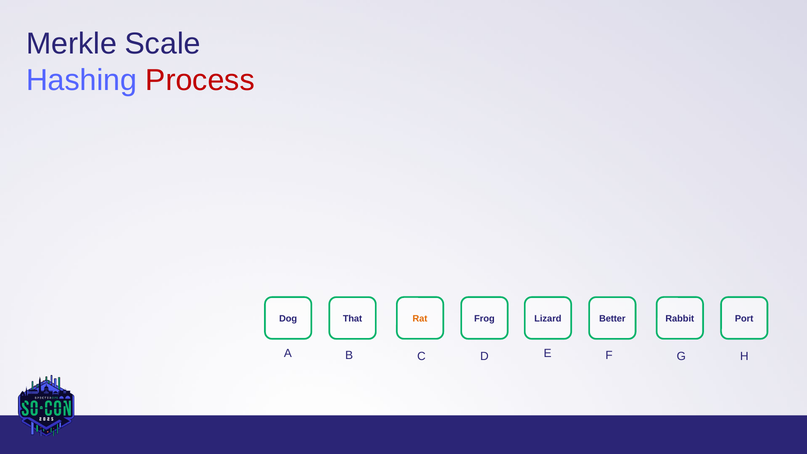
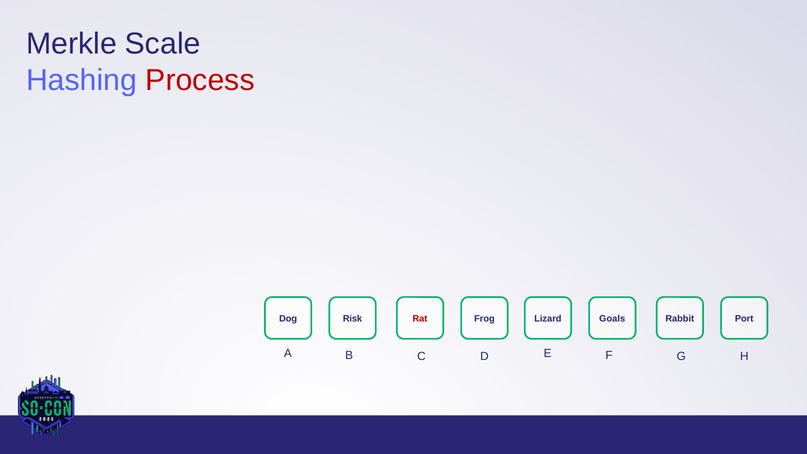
Rat colour: orange -> red
Better: Better -> Goals
That: That -> Risk
